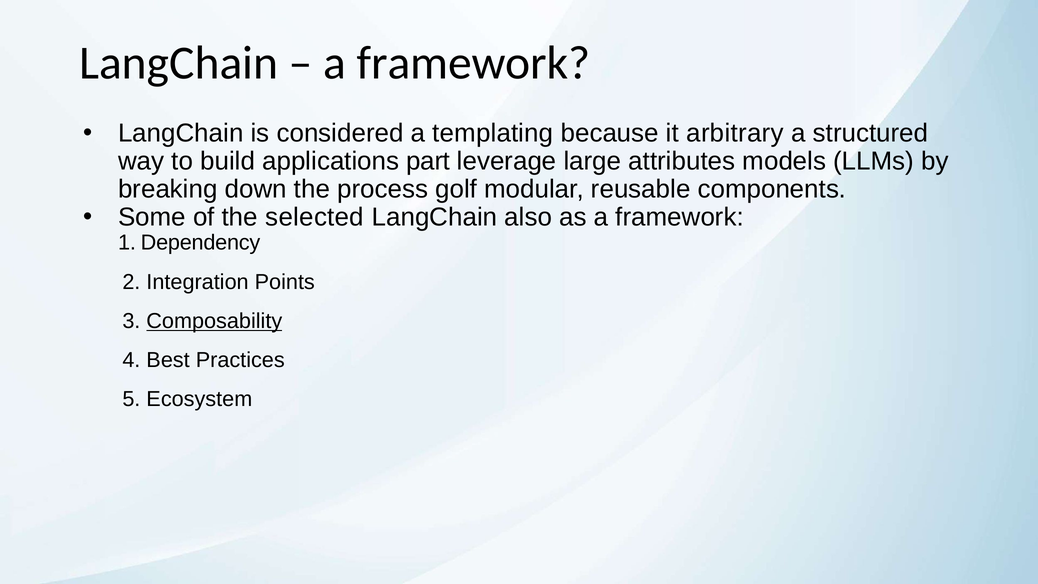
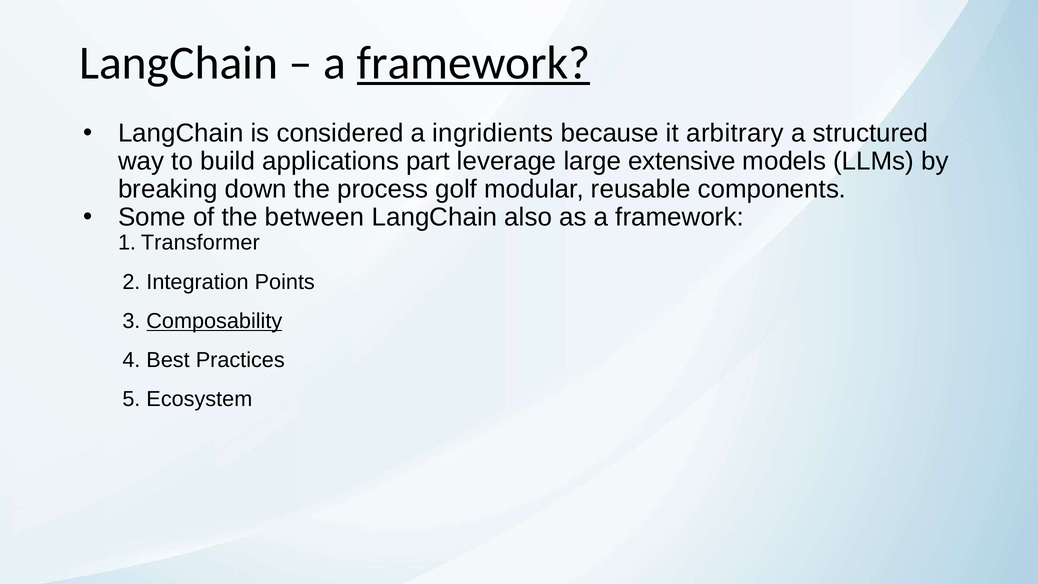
framework at (474, 63) underline: none -> present
templating: templating -> ingridients
attributes: attributes -> extensive
selected: selected -> between
Dependency: Dependency -> Transformer
